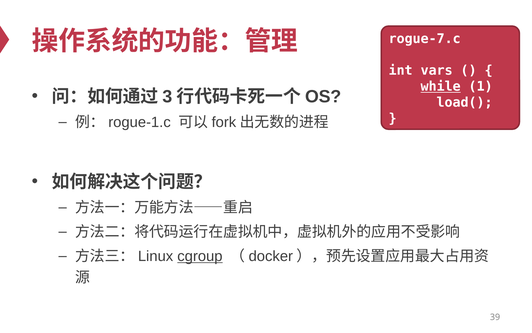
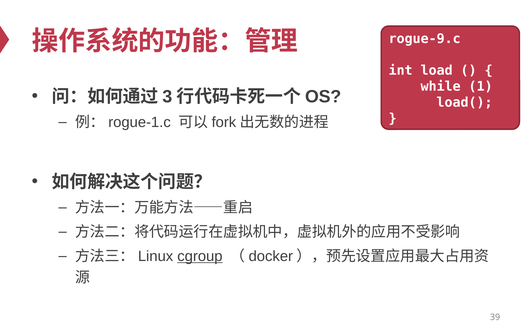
rogue-7.c: rogue-7.c -> rogue-9.c
vars: vars -> load
while underline: present -> none
